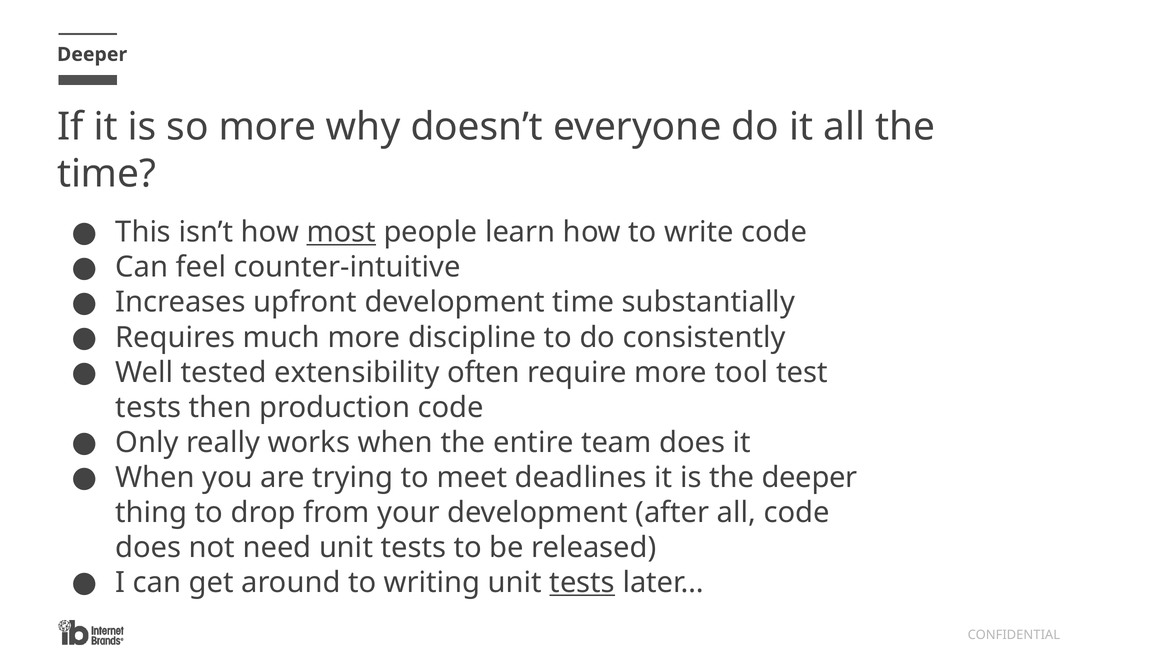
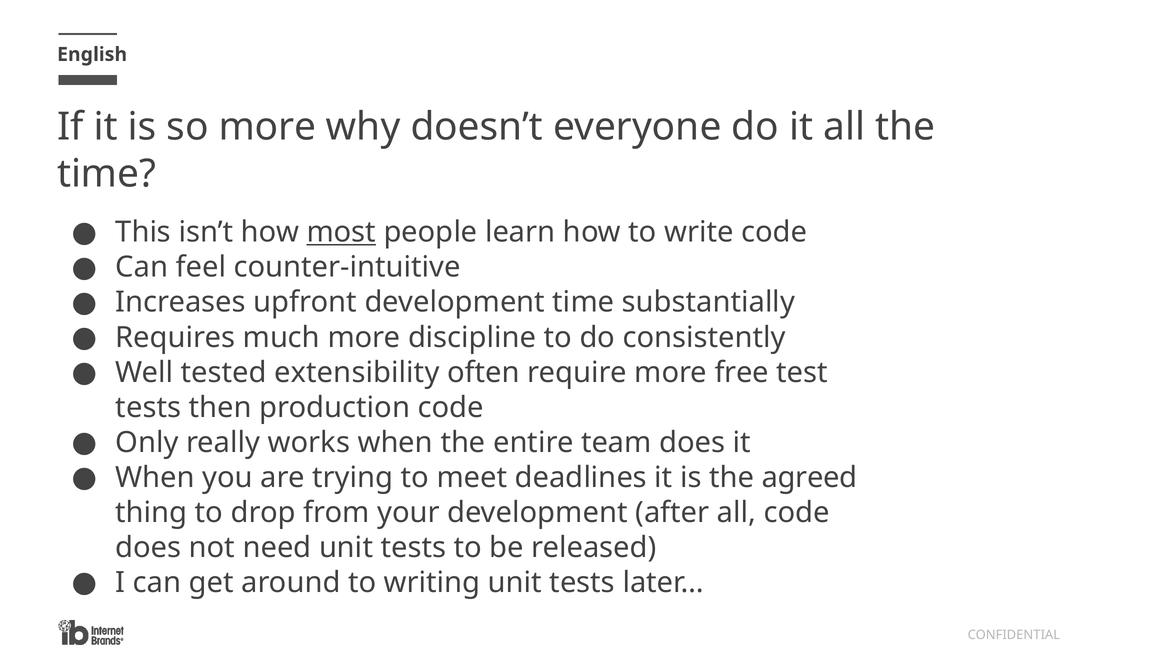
Deeper at (92, 54): Deeper -> English
tool: tool -> free
the deeper: deeper -> agreed
tests at (582, 582) underline: present -> none
